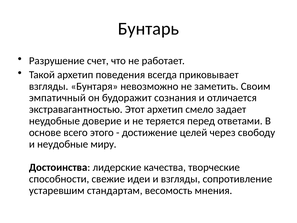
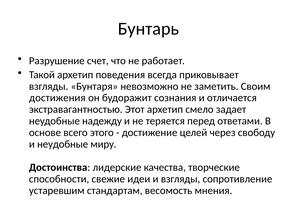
эмпатичный: эмпатичный -> достижения
доверие: доверие -> надежду
